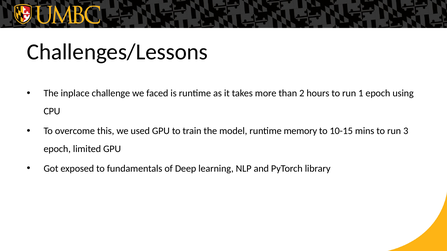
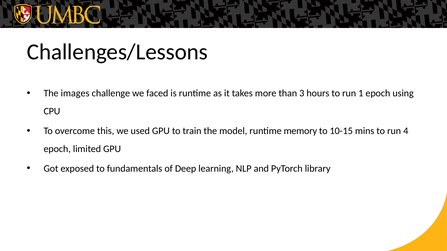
inplace: inplace -> images
2: 2 -> 3
3: 3 -> 4
